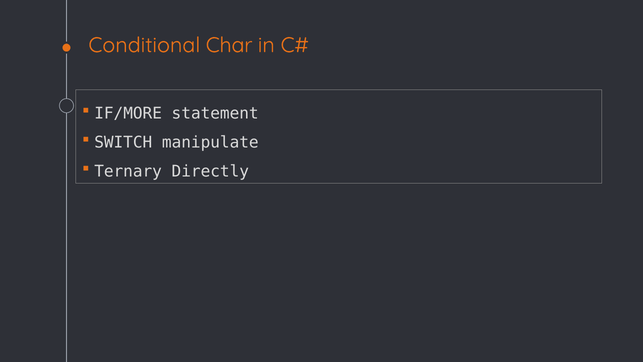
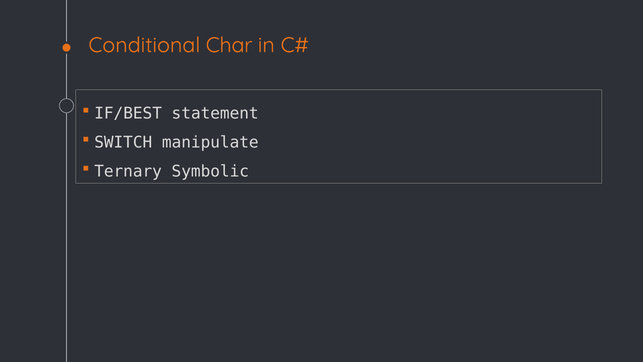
IF/MORE: IF/MORE -> IF/BEST
Directly: Directly -> Symbolic
